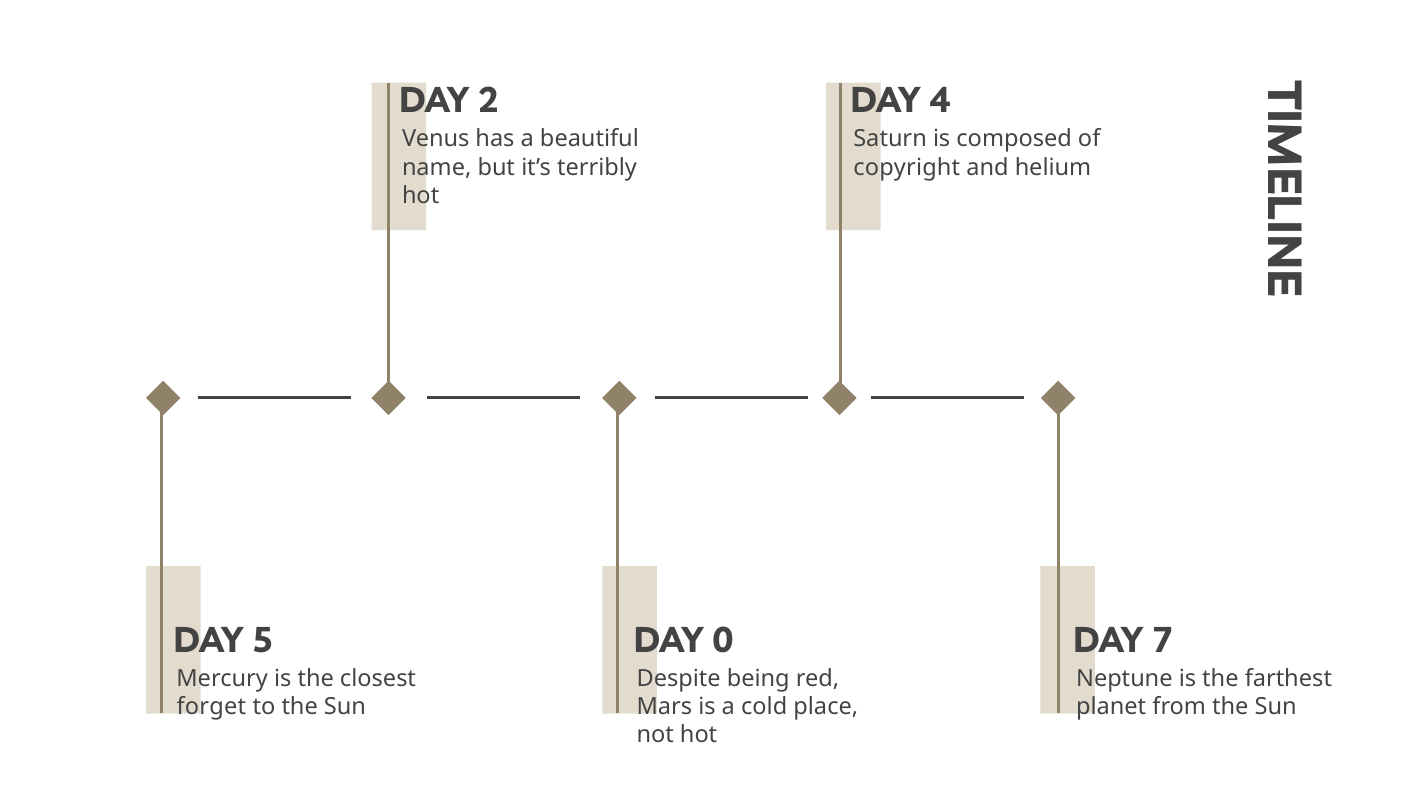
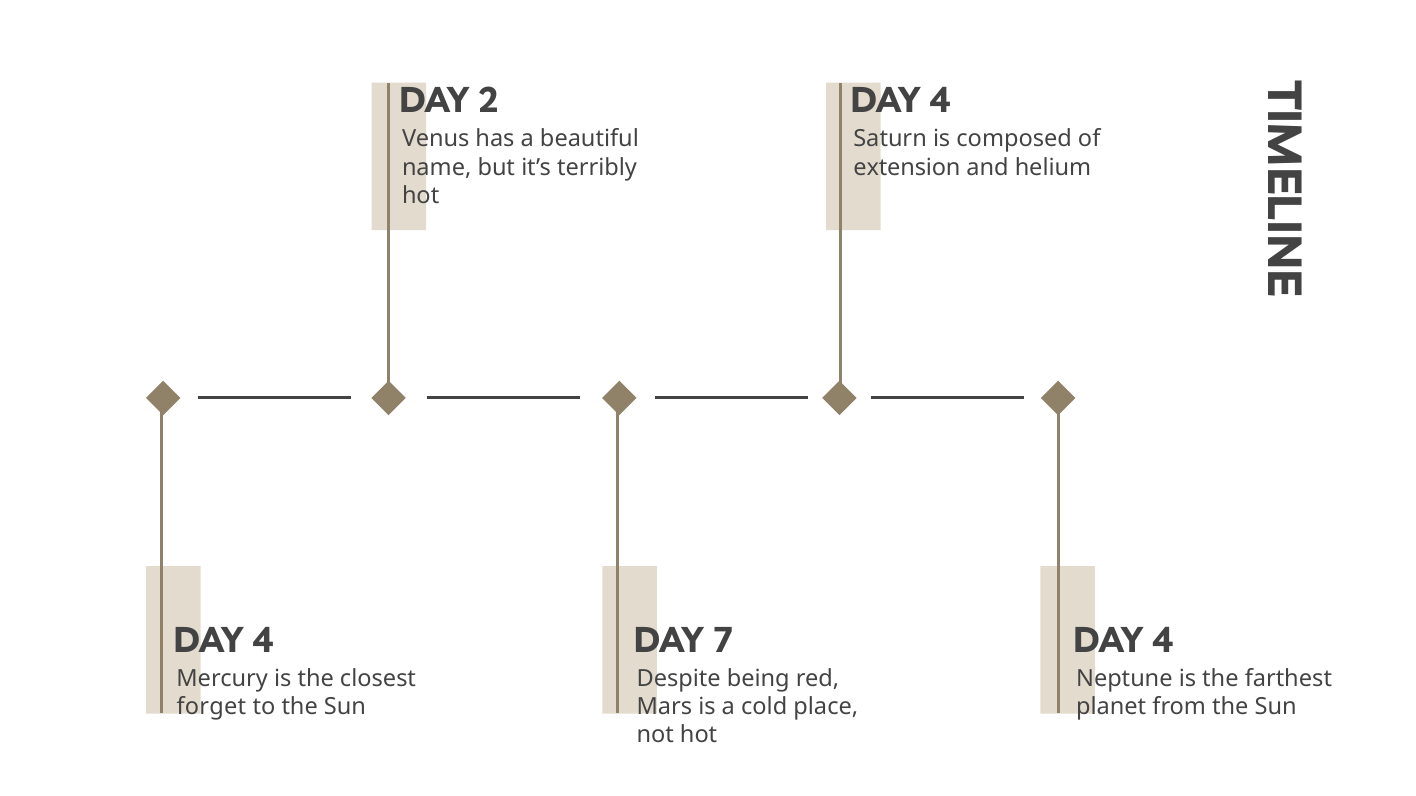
copyright: copyright -> extension
5 at (263, 641): 5 -> 4
0: 0 -> 7
7 at (1163, 641): 7 -> 4
